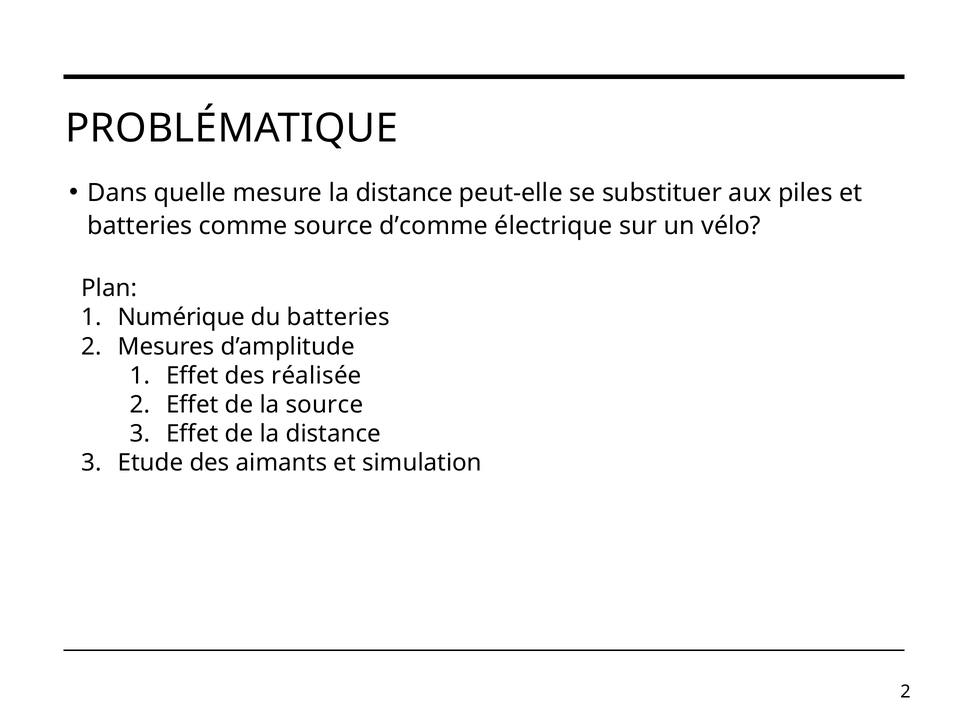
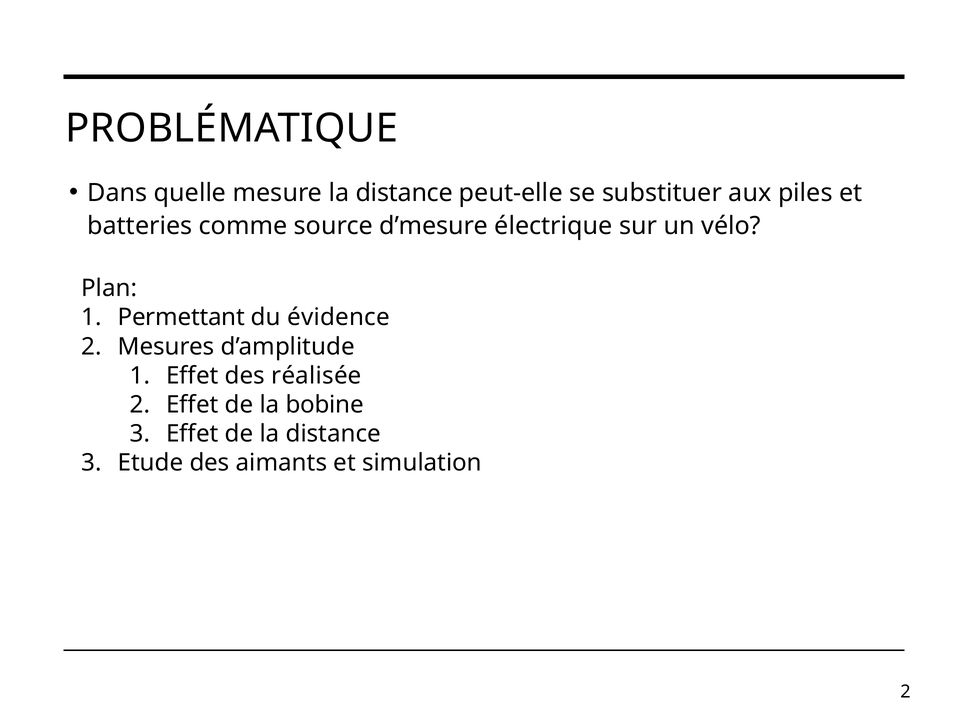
d’comme: d’comme -> d’mesure
Numérique: Numérique -> Permettant
du batteries: batteries -> évidence
la source: source -> bobine
